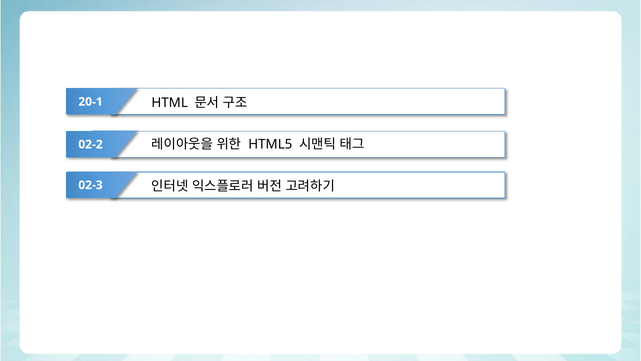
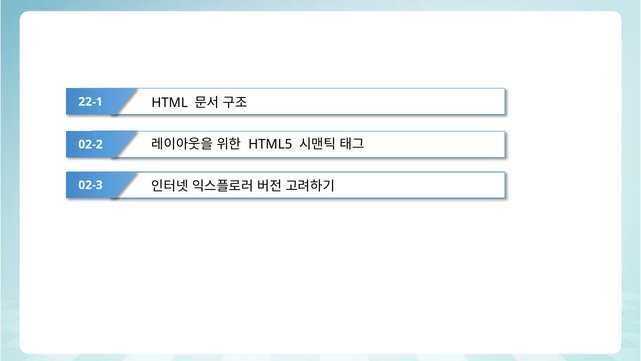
20-1: 20-1 -> 22-1
